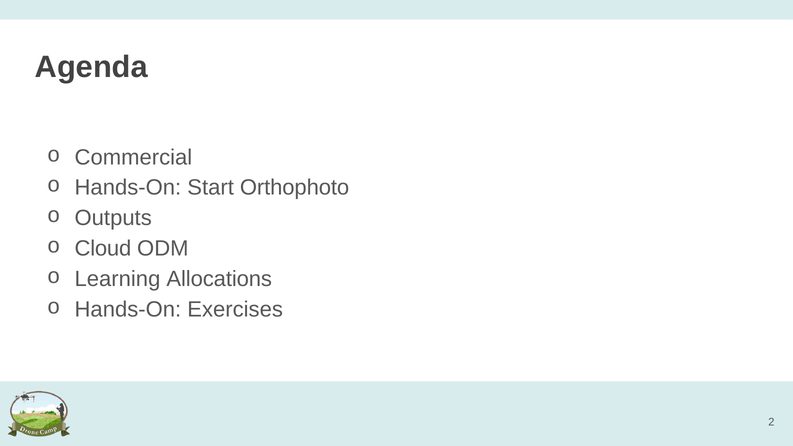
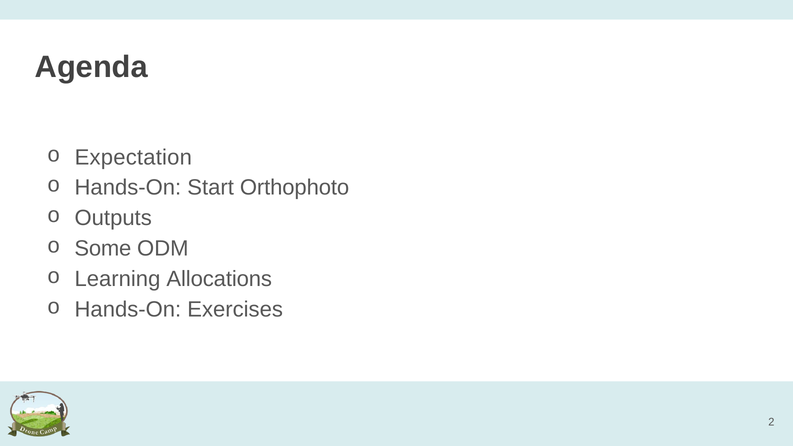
Commercial: Commercial -> Expectation
Cloud: Cloud -> Some
